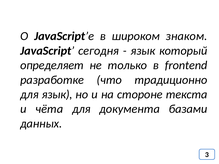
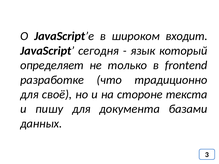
знаком: знаком -> входит
для язык: язык -> своё
чёта: чёта -> пишу
